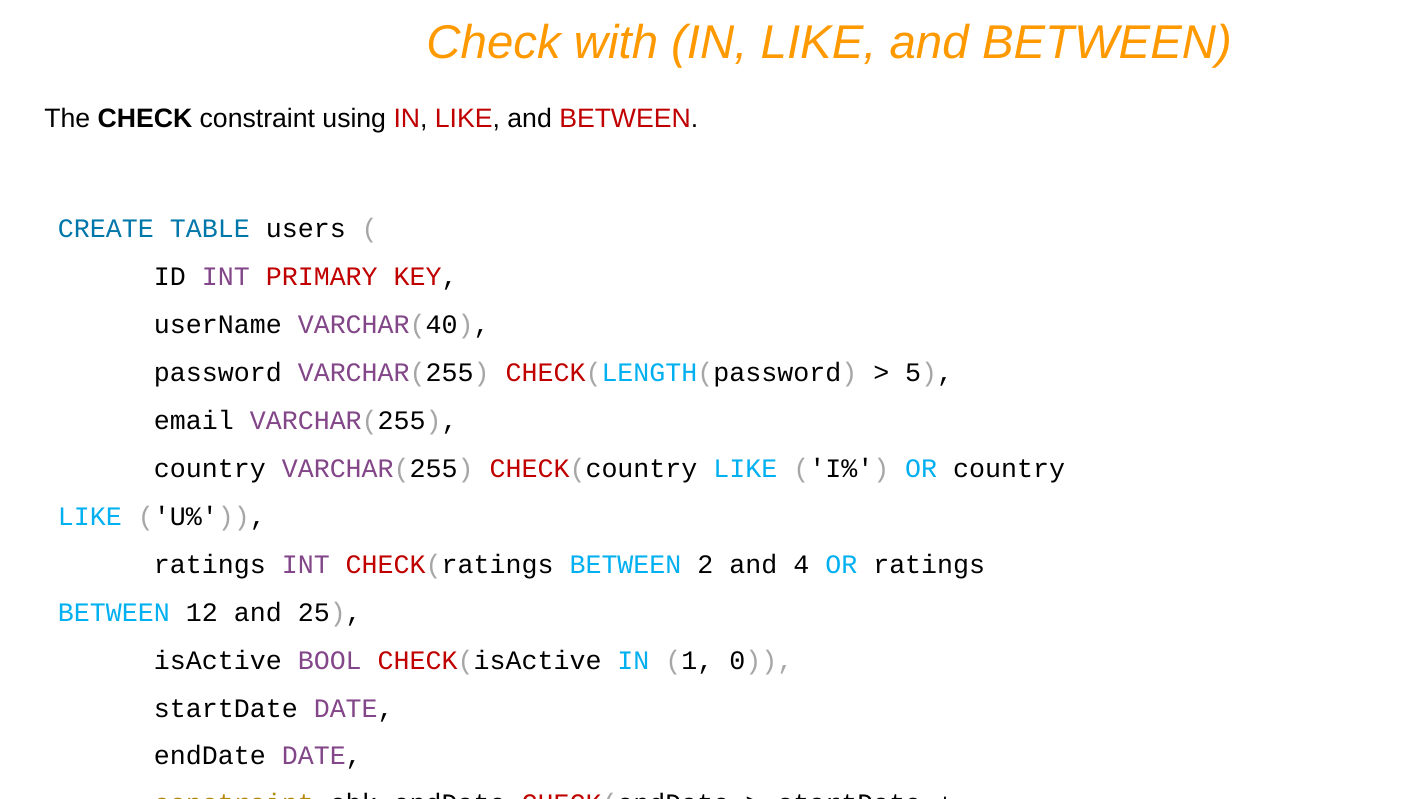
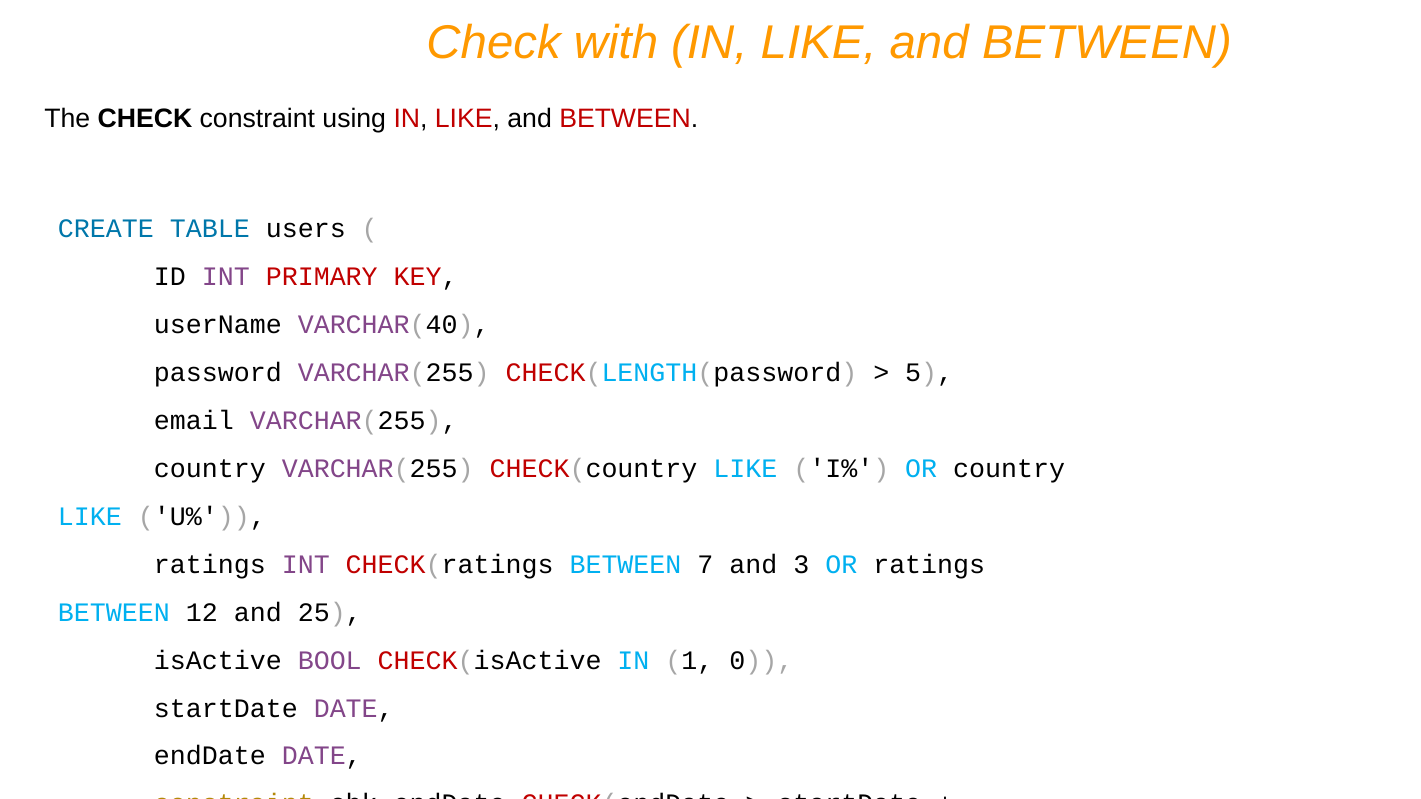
BETWEEN 2: 2 -> 7
4: 4 -> 3
